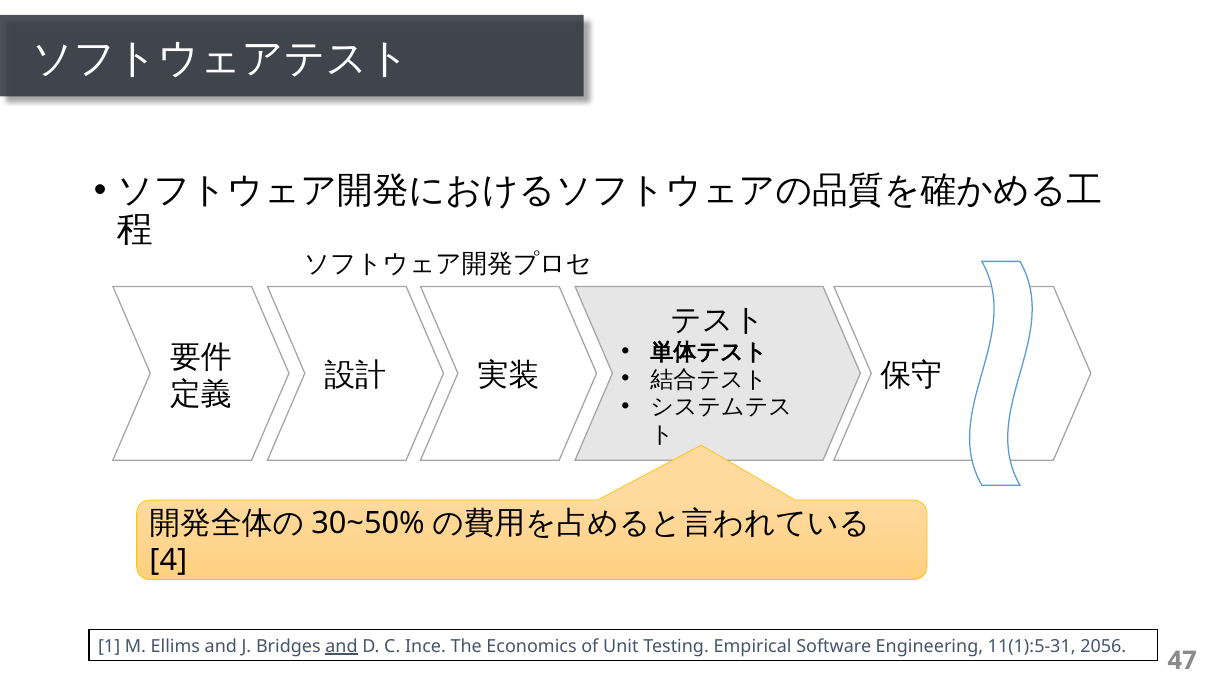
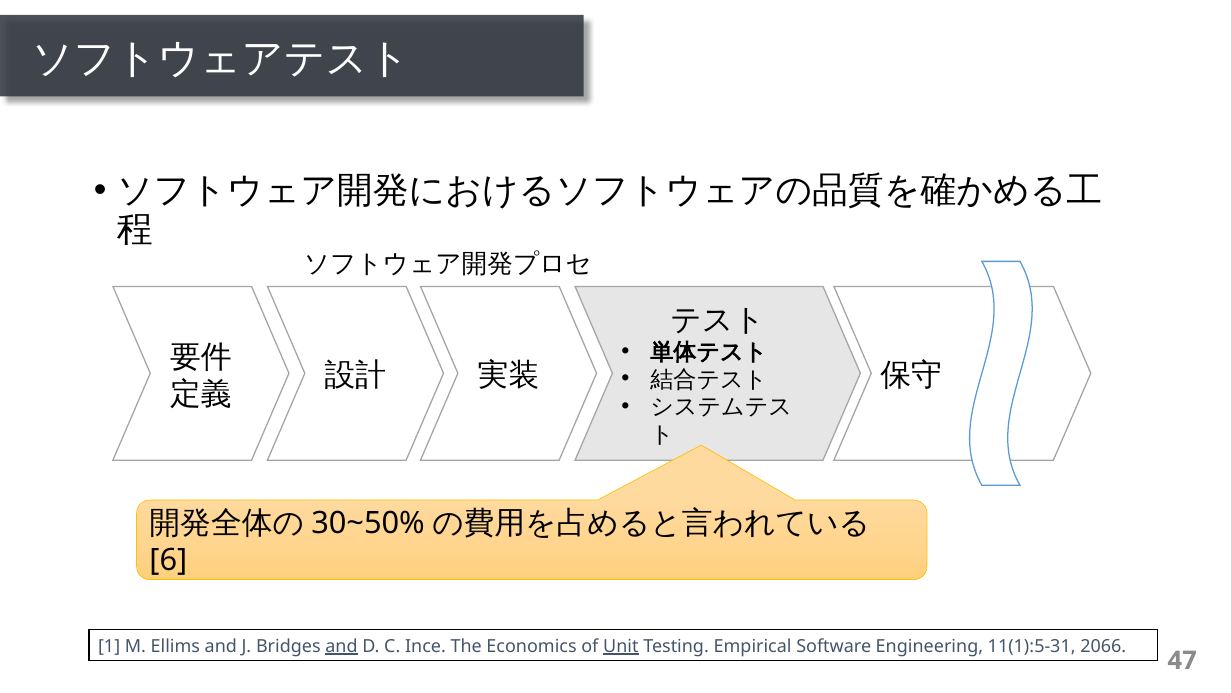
4: 4 -> 6
Unit underline: none -> present
2056: 2056 -> 2066
